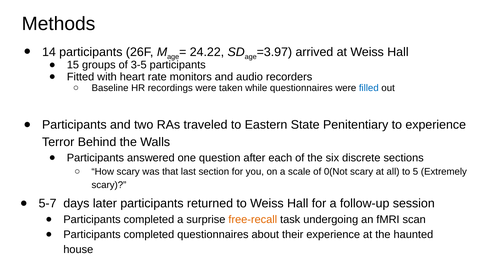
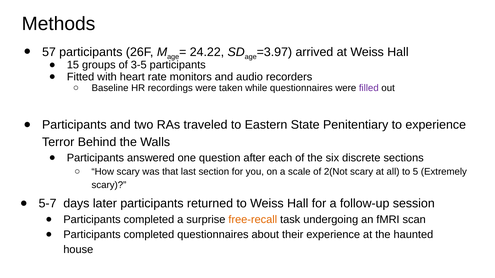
14: 14 -> 57
filled colour: blue -> purple
0(Not: 0(Not -> 2(Not
